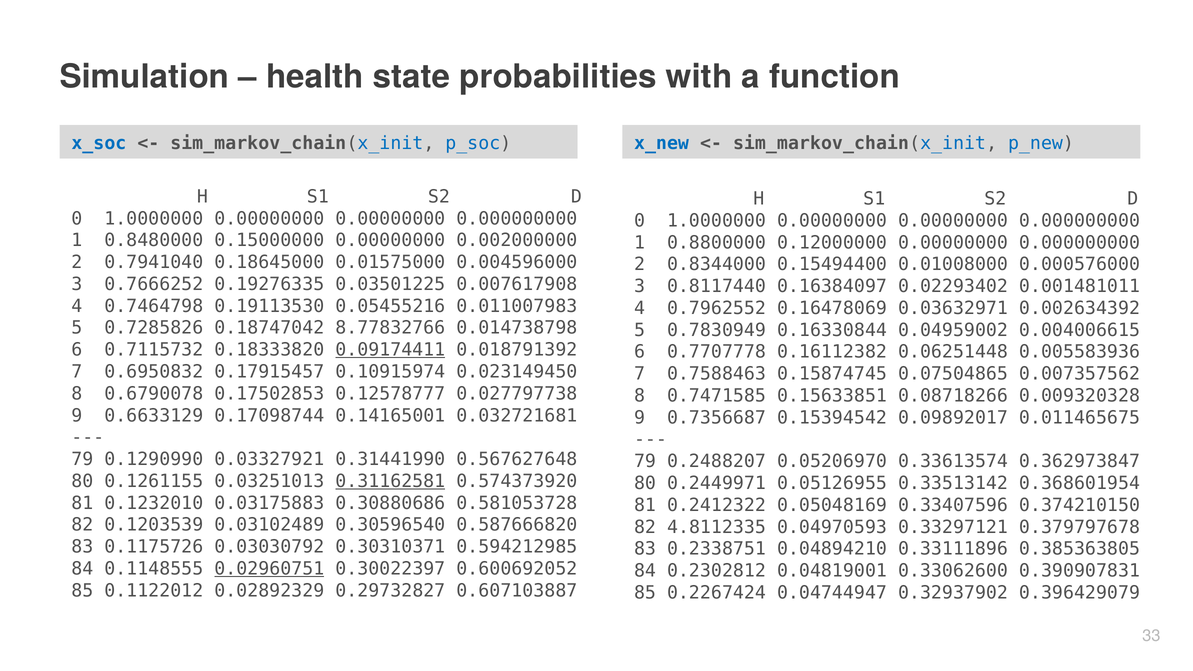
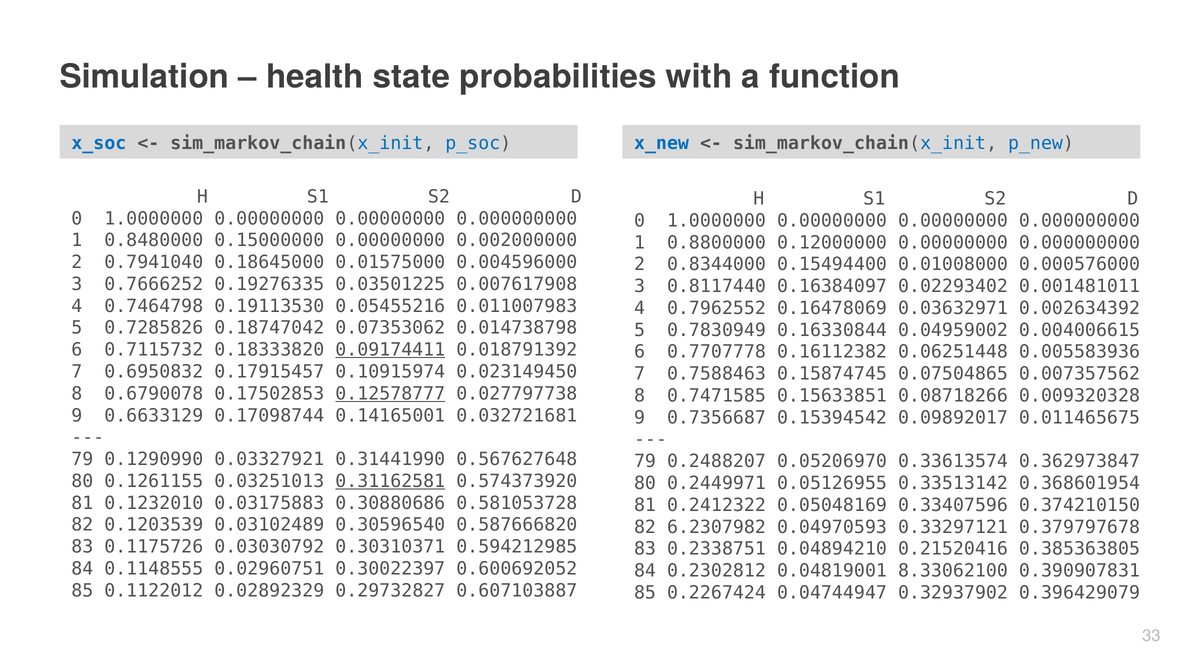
8.77832766: 8.77832766 -> 0.07353062
0.12578777 underline: none -> present
4.8112335: 4.8112335 -> 6.2307982
0.33111896: 0.33111896 -> 0.21520416
0.02960751 underline: present -> none
0.33062600: 0.33062600 -> 8.33062100
